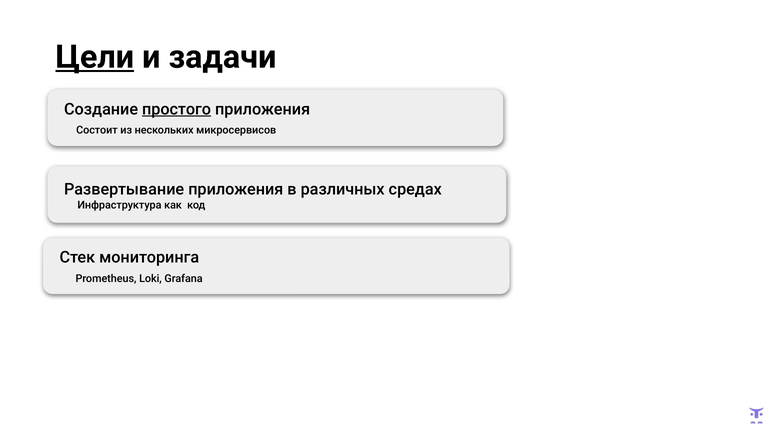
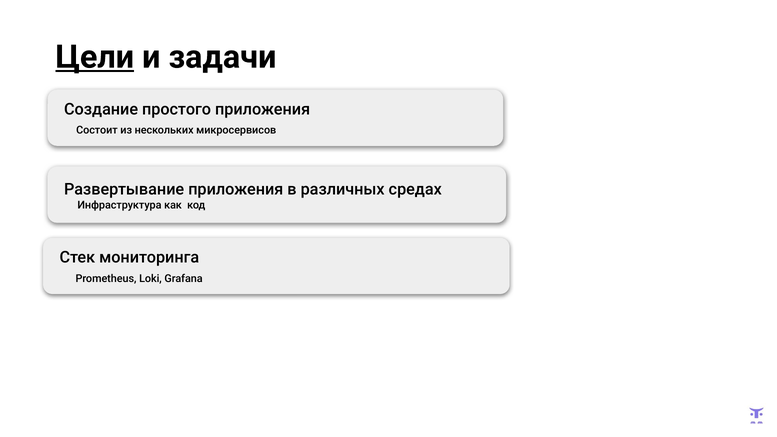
простого underline: present -> none
